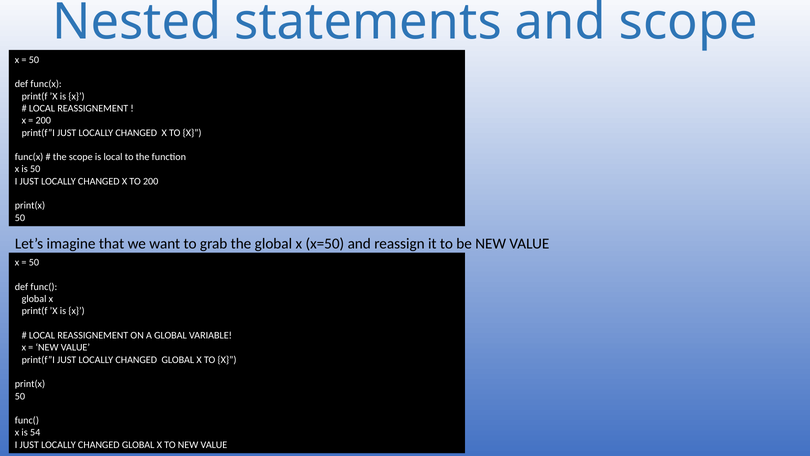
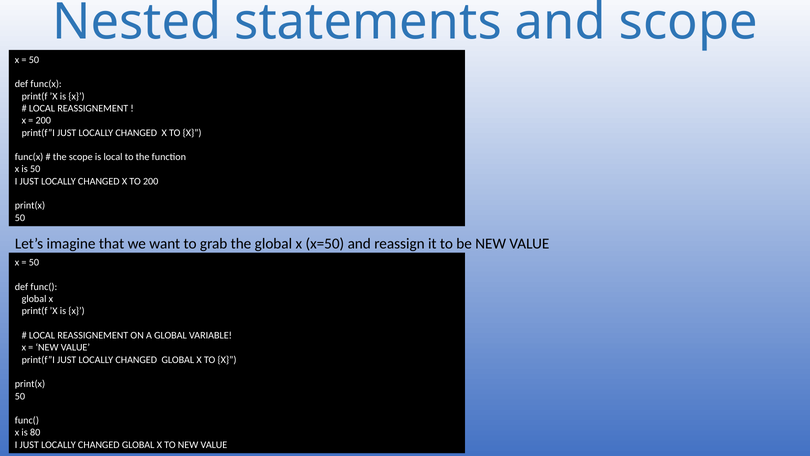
54: 54 -> 80
